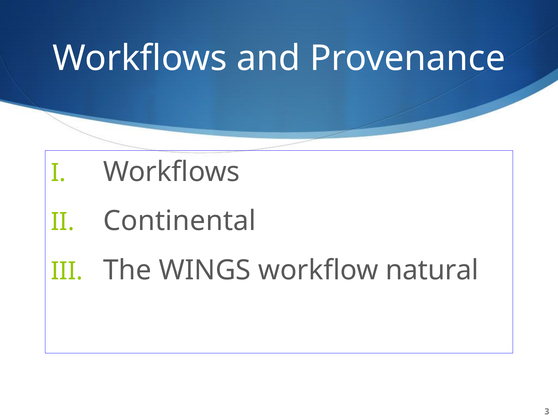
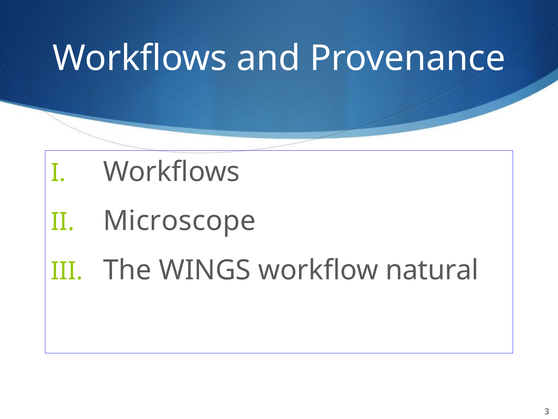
Continental: Continental -> Microscope
